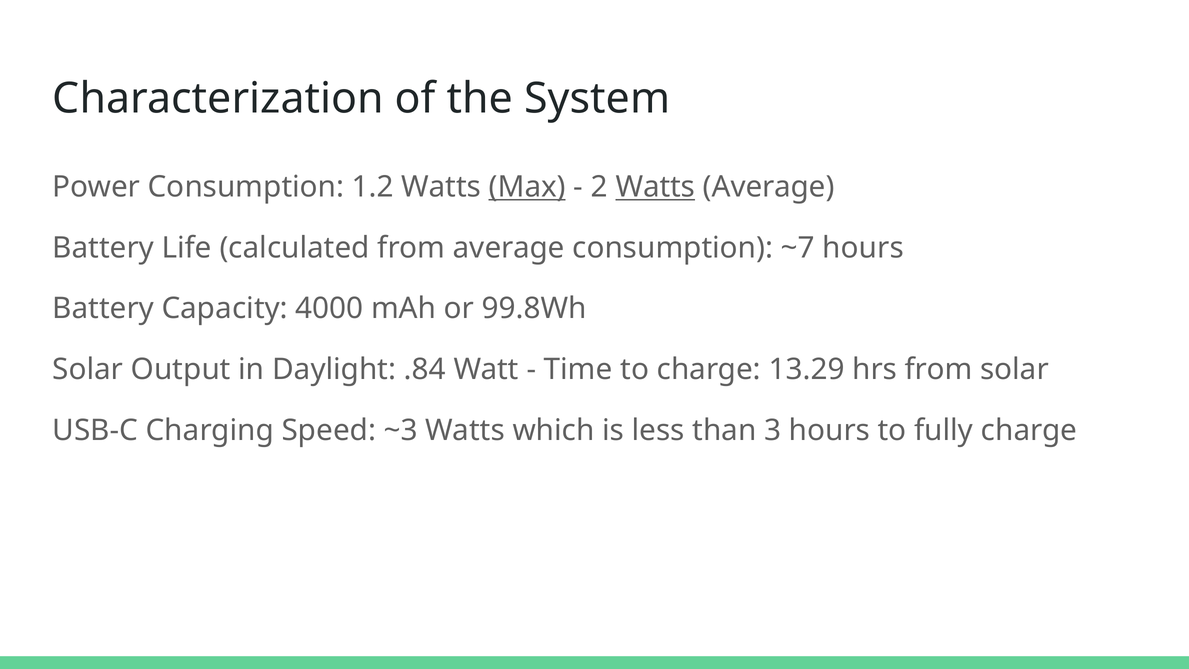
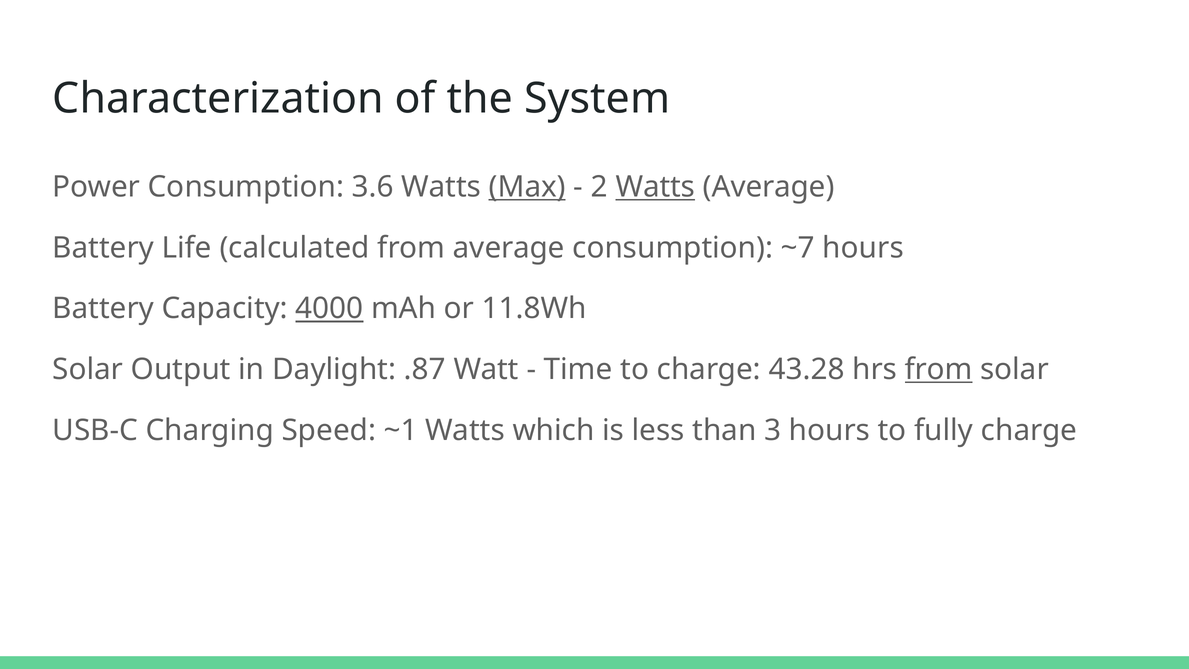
1.2: 1.2 -> 3.6
4000 underline: none -> present
99.8Wh: 99.8Wh -> 11.8Wh
.84: .84 -> .87
13.29: 13.29 -> 43.28
from at (939, 369) underline: none -> present
~3: ~3 -> ~1
